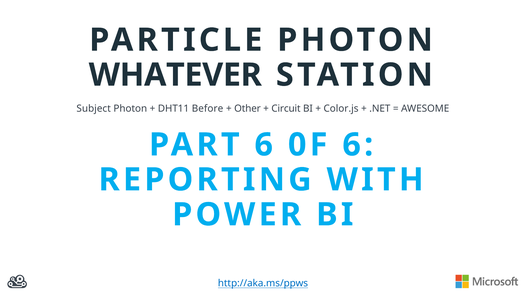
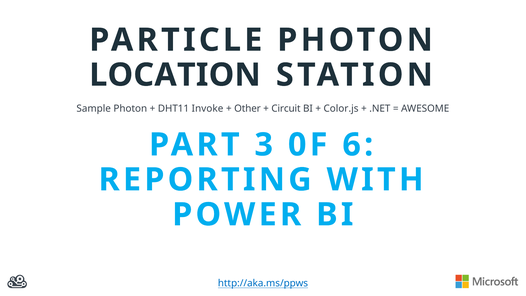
WHATEVER: WHATEVER -> LOCATION
Subject: Subject -> Sample
Before: Before -> Invoke
PART 6: 6 -> 3
